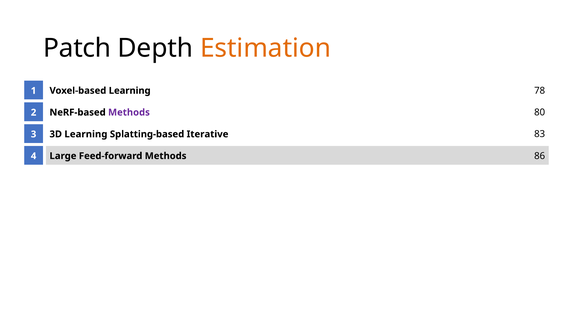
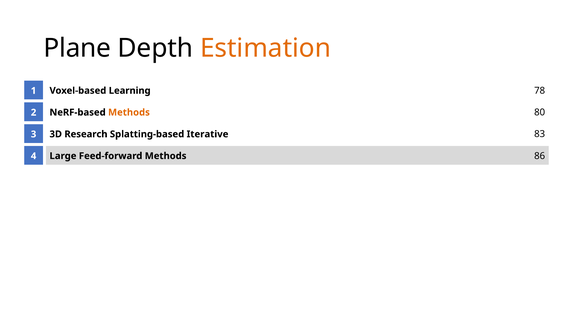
Patch: Patch -> Plane
Methods at (129, 112) colour: purple -> orange
3D Learning: Learning -> Research
